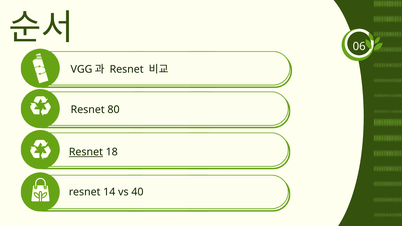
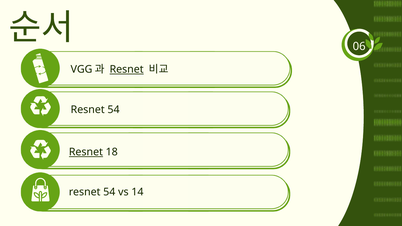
Resnet at (127, 69) underline: none -> present
80 at (114, 110): 80 -> 54
14 at (109, 192): 14 -> 54
40: 40 -> 14
